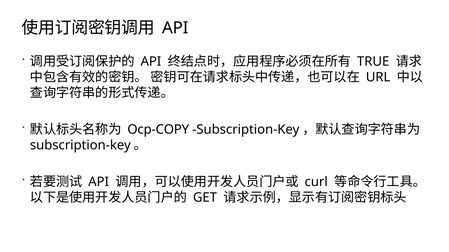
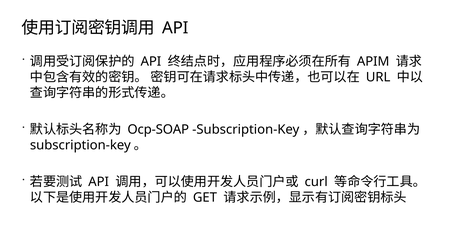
TRUE: TRUE -> APIM
Ocp-COPY: Ocp-COPY -> Ocp-SOAP
